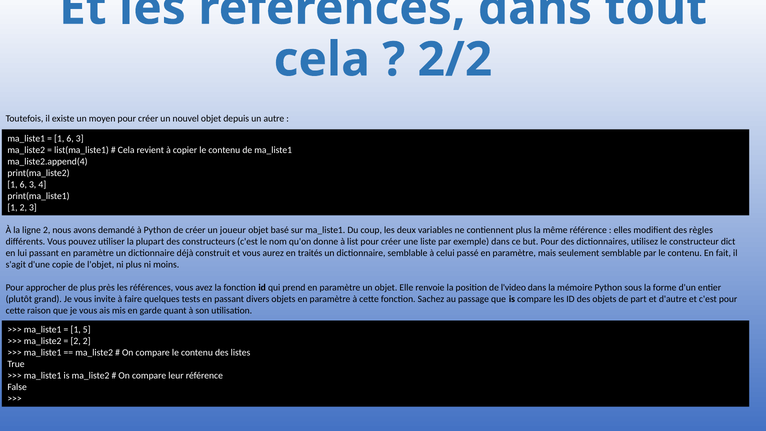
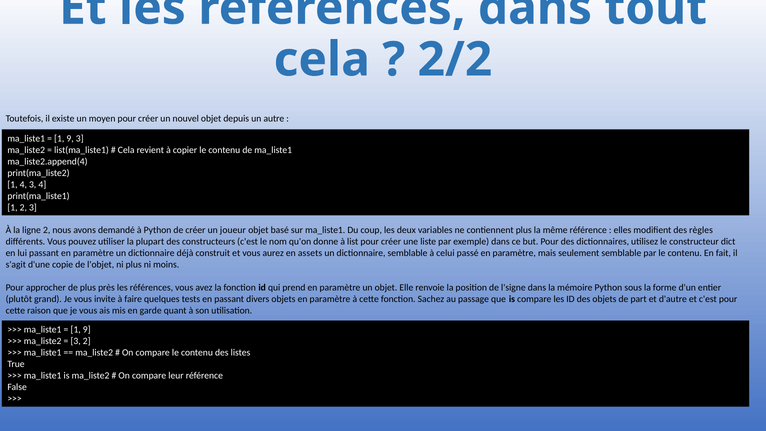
6 at (70, 138): 6 -> 9
6 at (23, 184): 6 -> 4
traités: traités -> assets
l'video: l'video -> l'signe
5 at (87, 330): 5 -> 9
2 at (76, 341): 2 -> 3
